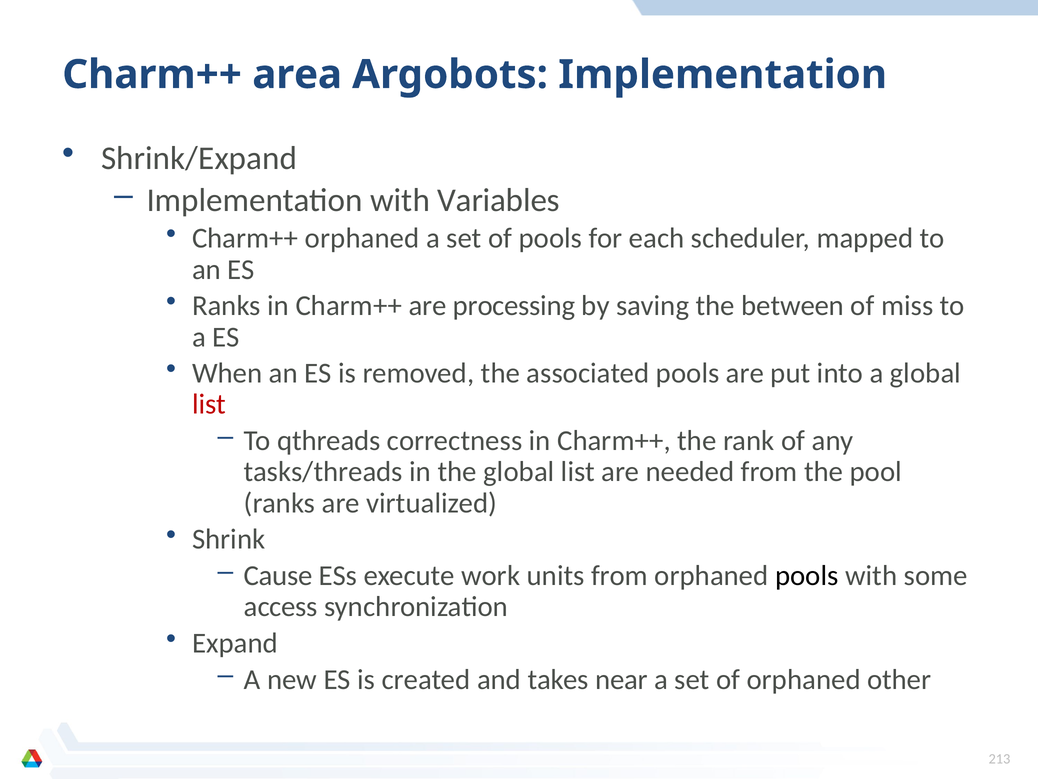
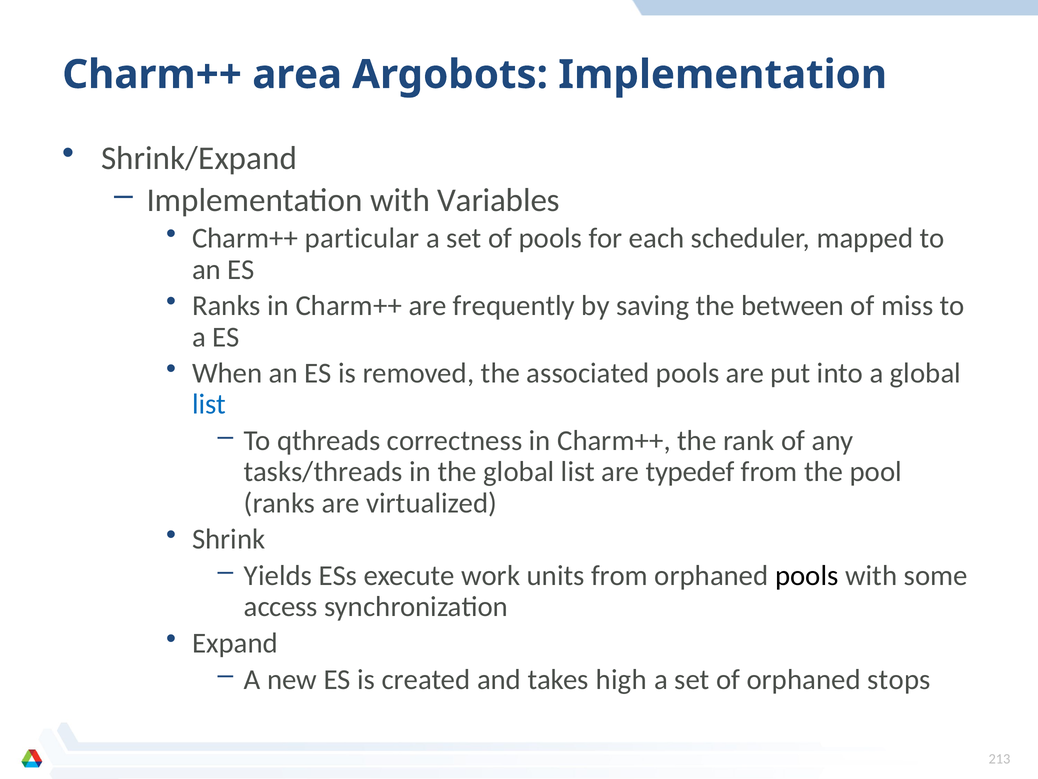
Charm++ orphaned: orphaned -> particular
processing: processing -> frequently
list at (209, 404) colour: red -> blue
needed: needed -> typedef
Cause: Cause -> Yields
near: near -> high
other: other -> stops
